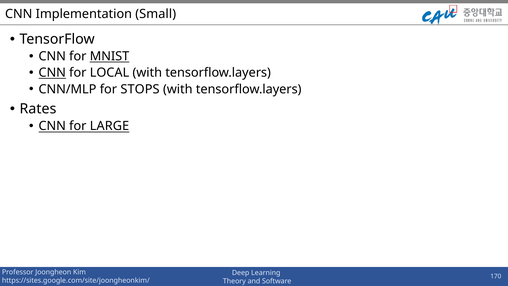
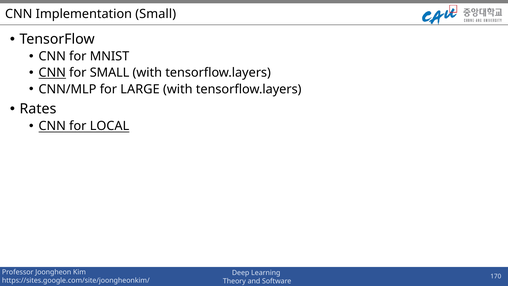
MNIST underline: present -> none
for LOCAL: LOCAL -> SMALL
STOPS: STOPS -> LARGE
LARGE: LARGE -> LOCAL
